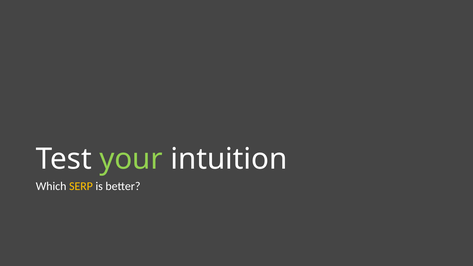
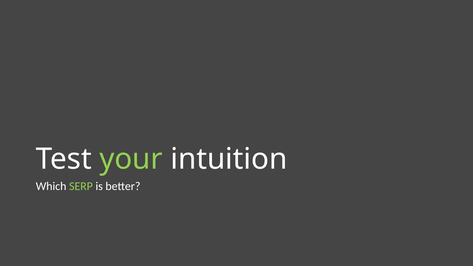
SERP colour: yellow -> light green
